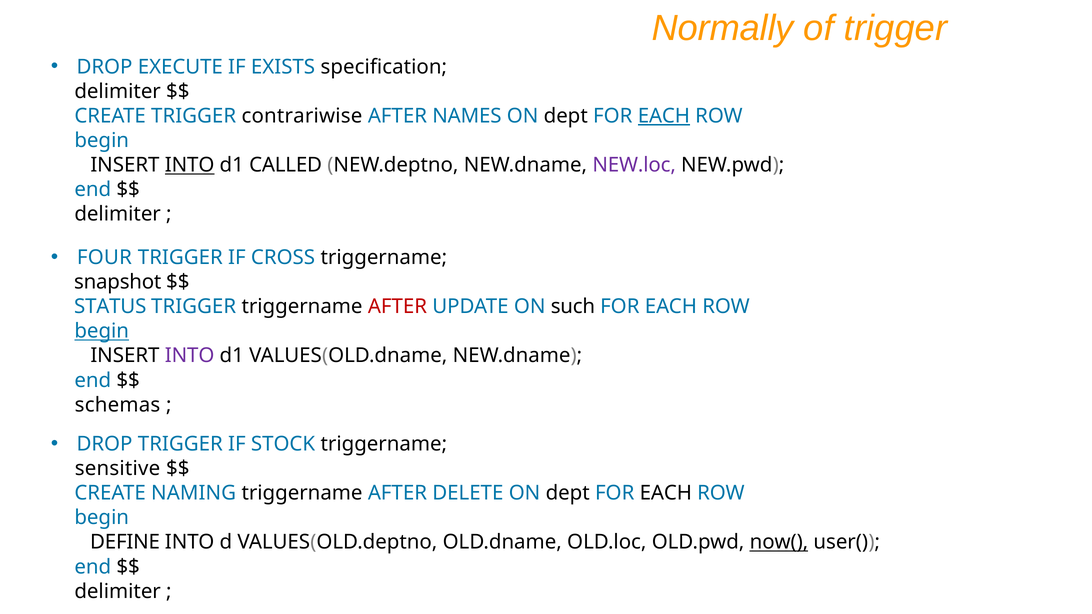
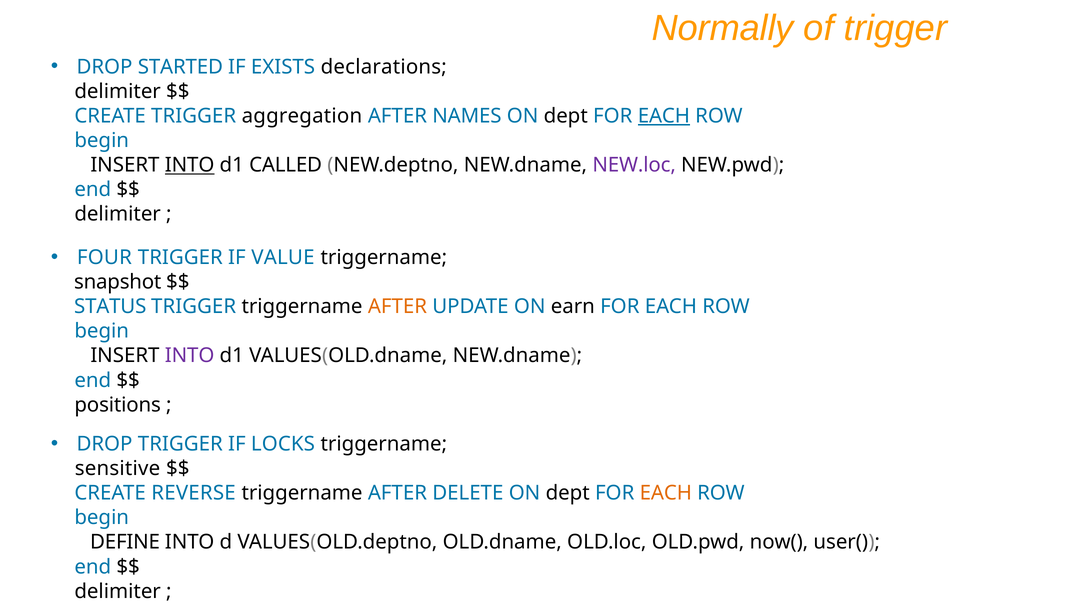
EXECUTE: EXECUTE -> STARTED
specification: specification -> declarations
contrariwise: contrariwise -> aggregation
CROSS: CROSS -> VALUE
AFTER at (397, 307) colour: red -> orange
such: such -> earn
begin at (102, 331) underline: present -> none
schemas: schemas -> positions
STOCK: STOCK -> LOCKS
NAMING: NAMING -> REVERSE
EACH at (666, 493) colour: black -> orange
now( underline: present -> none
